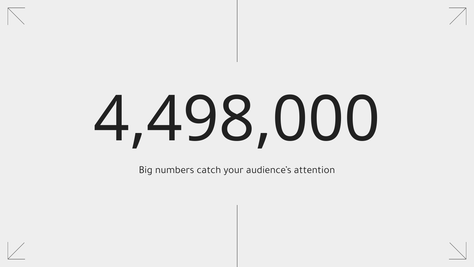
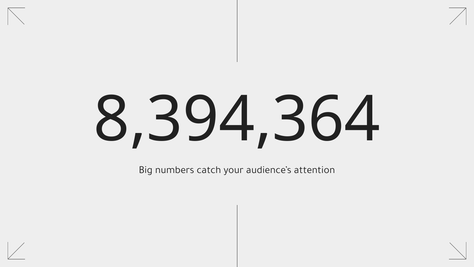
4,498,000: 4,498,000 -> 8,394,364
